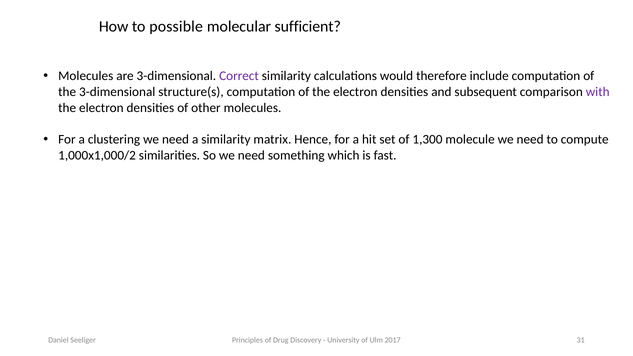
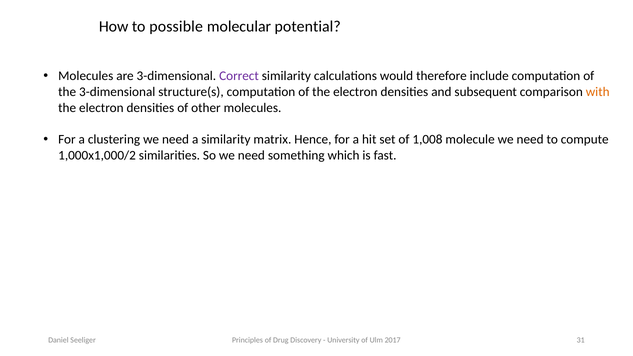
sufficient: sufficient -> potential
with colour: purple -> orange
1,300: 1,300 -> 1,008
